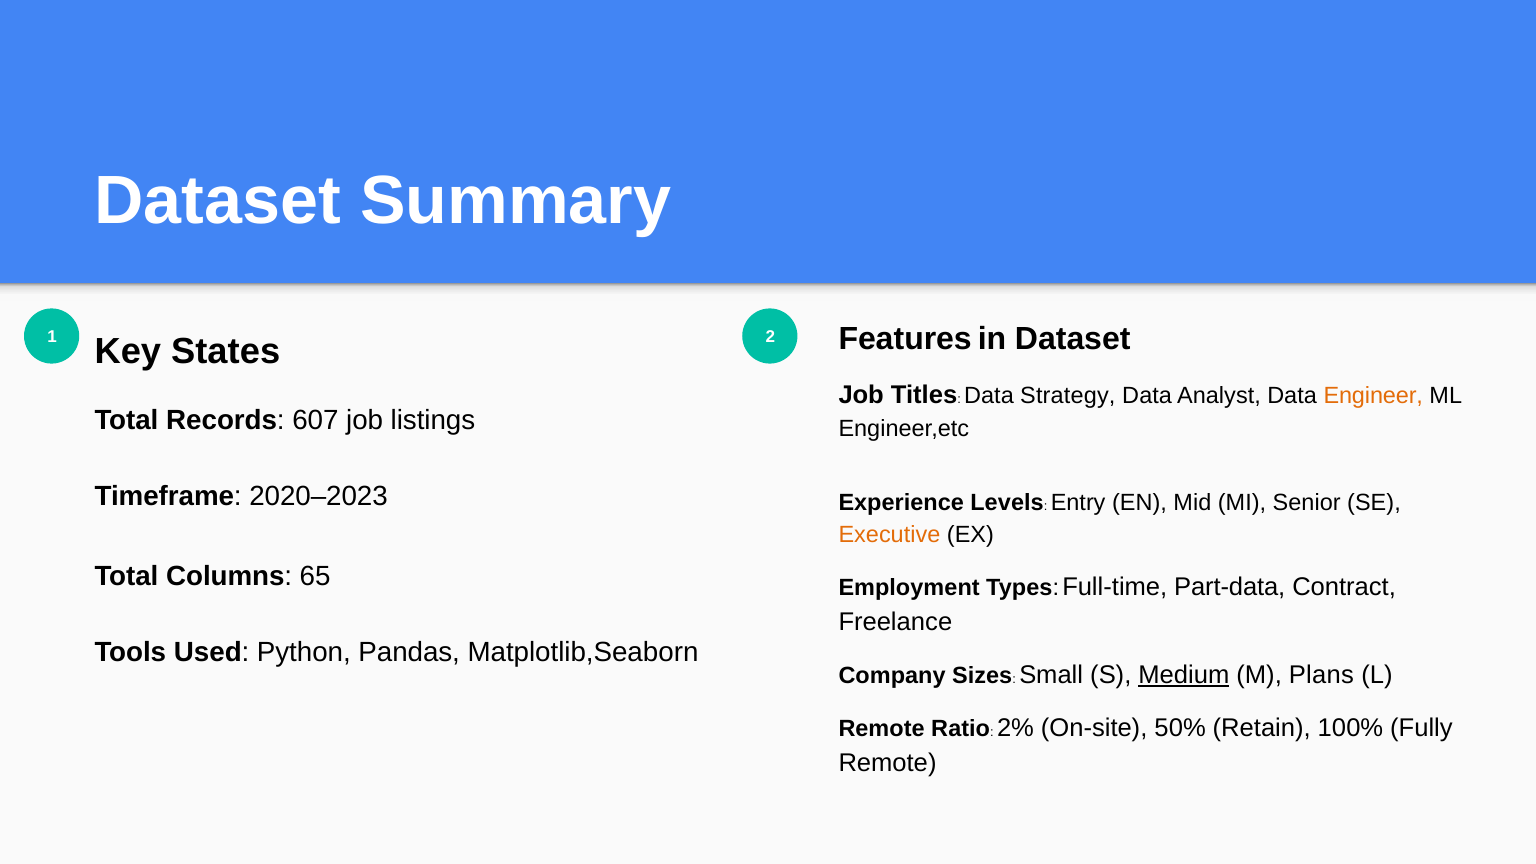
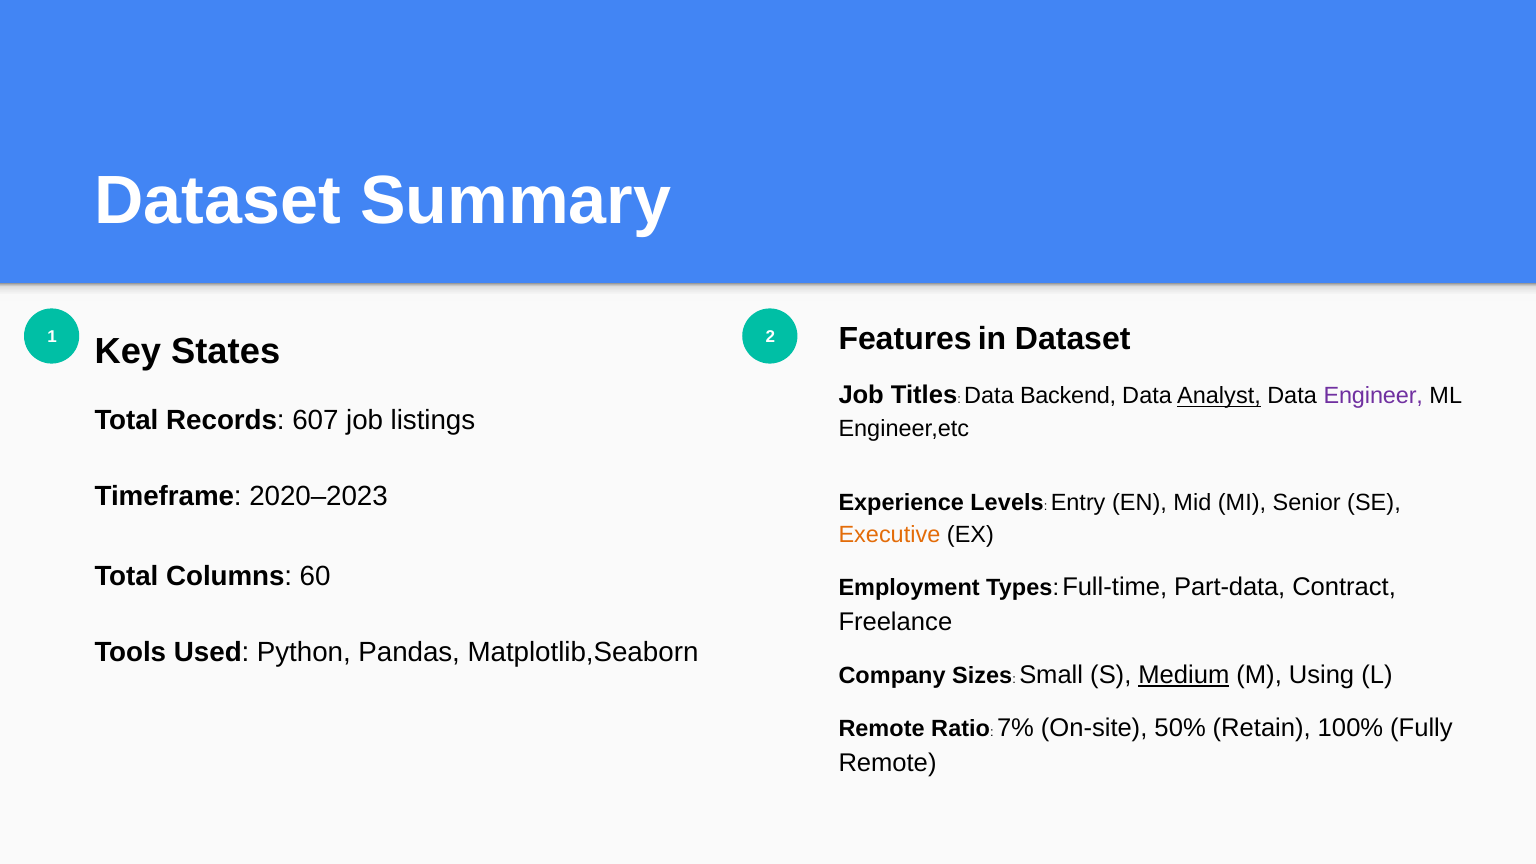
Strategy: Strategy -> Backend
Analyst underline: none -> present
Engineer colour: orange -> purple
65: 65 -> 60
Plans: Plans -> Using
2%: 2% -> 7%
